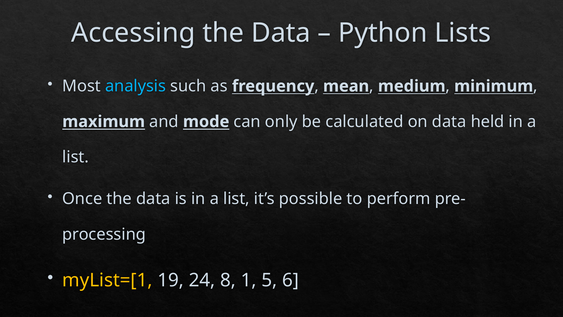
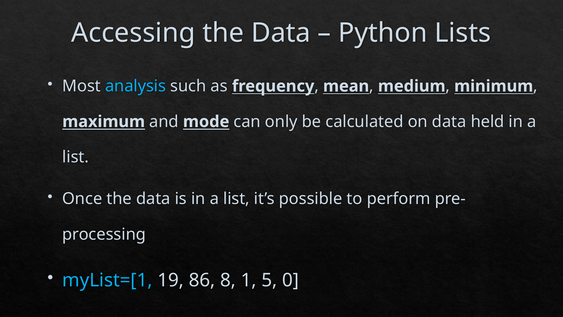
myList=[1 colour: yellow -> light blue
24: 24 -> 86
6: 6 -> 0
